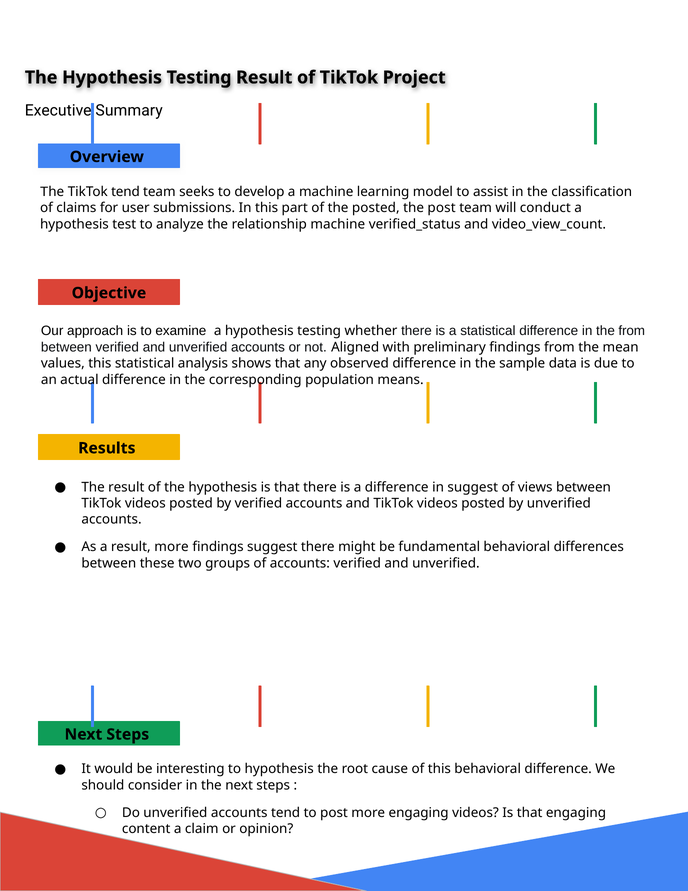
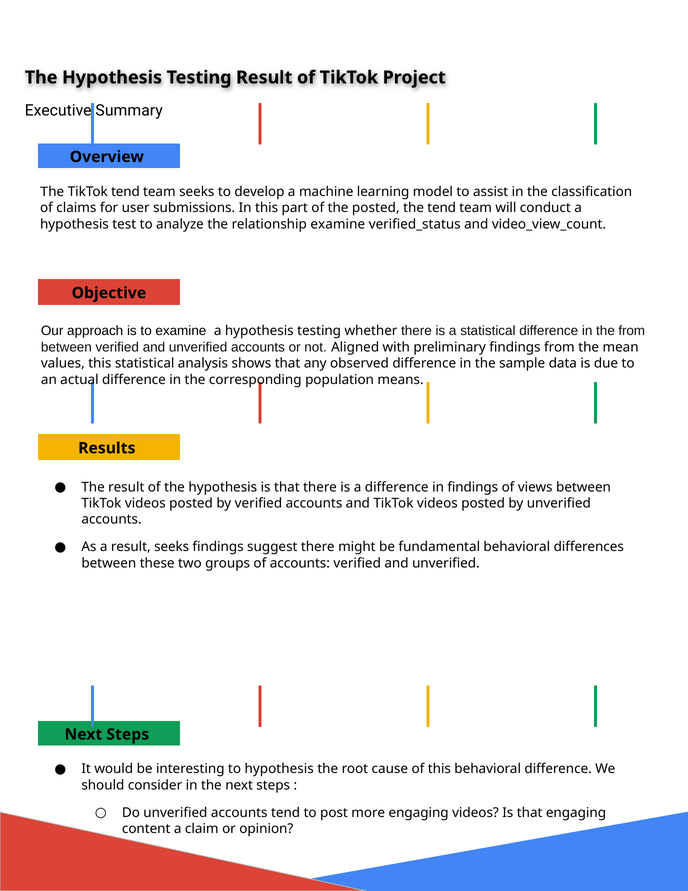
the post: post -> tend
relationship machine: machine -> examine
in suggest: suggest -> findings
result more: more -> seeks
